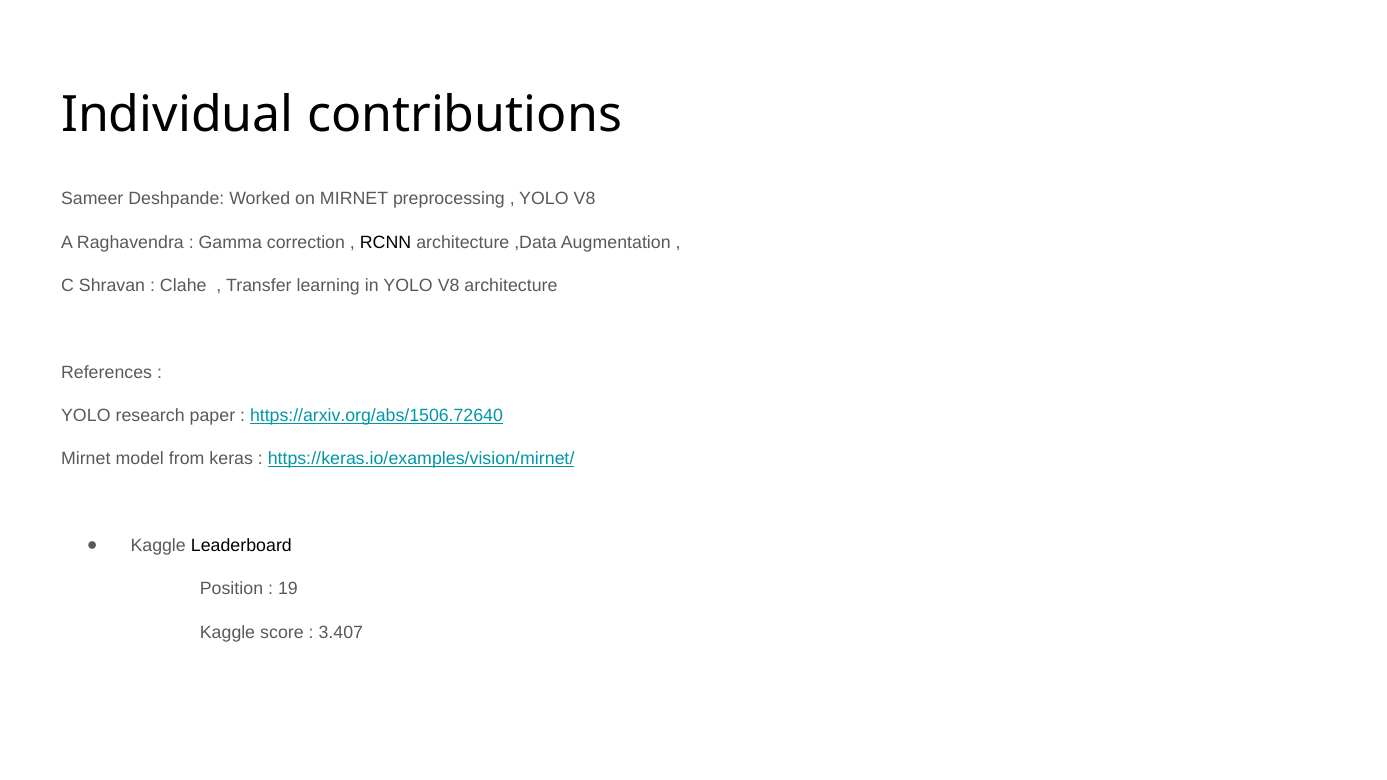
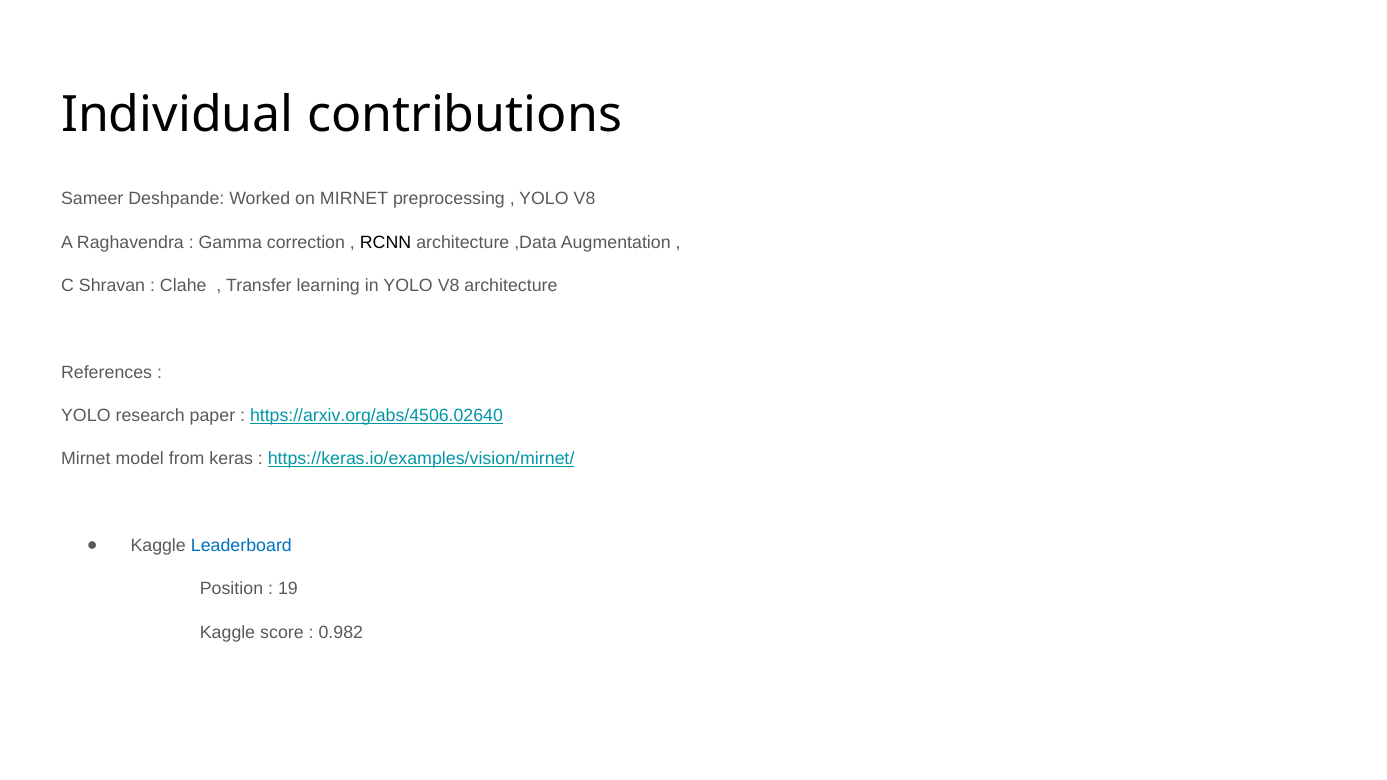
https://arxiv.org/abs/1506.72640: https://arxiv.org/abs/1506.72640 -> https://arxiv.org/abs/4506.02640
Leaderboard colour: black -> blue
3.407: 3.407 -> 0.982
